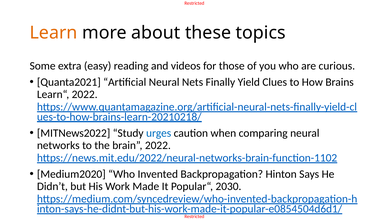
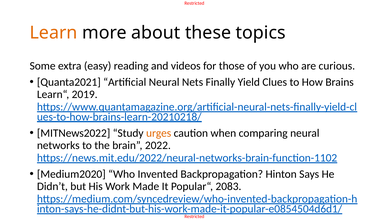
Learn“ 2022: 2022 -> 2019
urges colour: blue -> orange
2030: 2030 -> 2083
